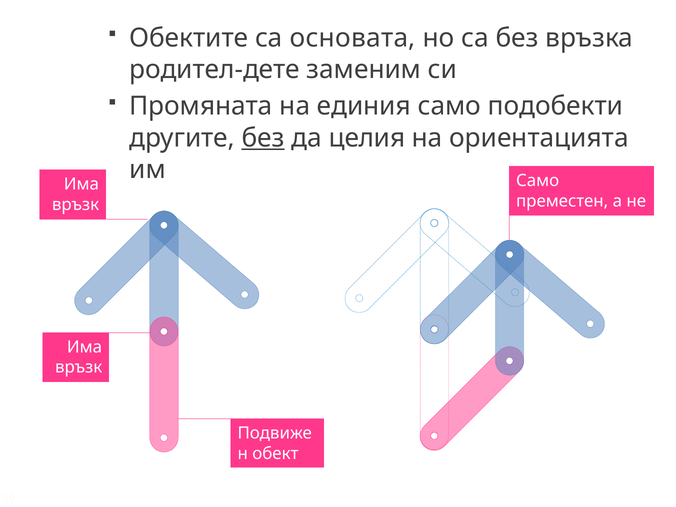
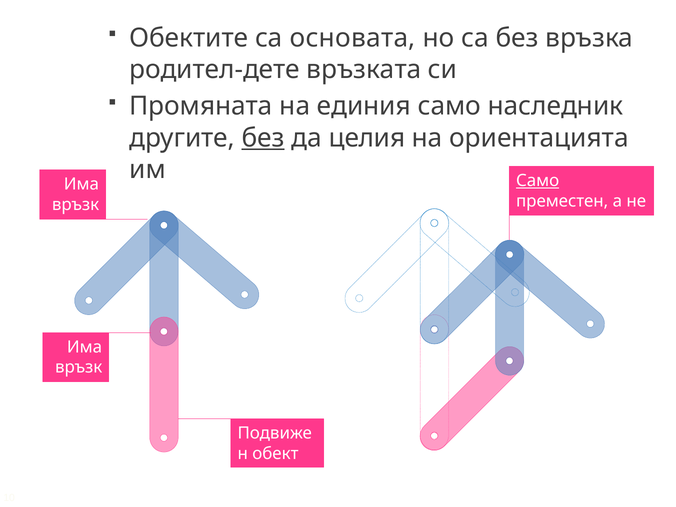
заменим: заменим -> връзката
подобекти: подобекти -> наследник
Само at (538, 181) underline: none -> present
